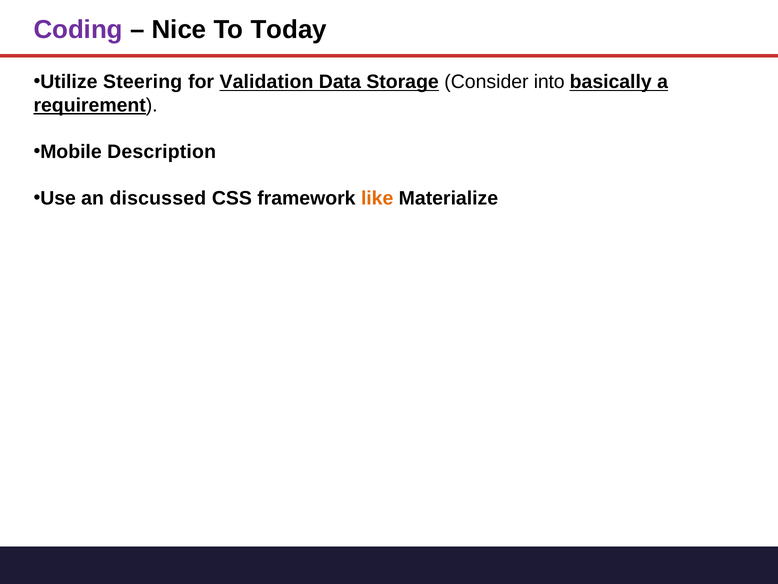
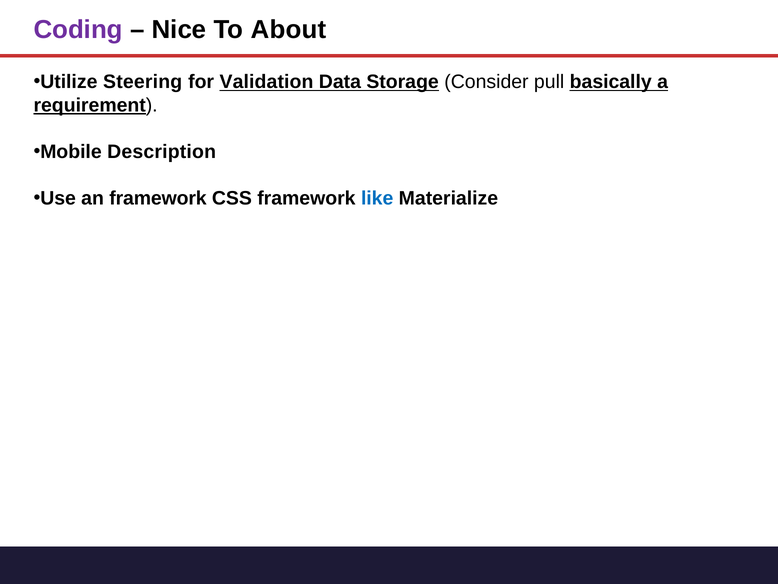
Today: Today -> About
into: into -> pull
an discussed: discussed -> framework
like colour: orange -> blue
